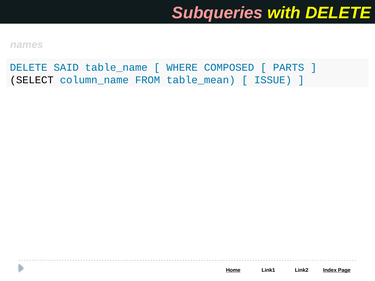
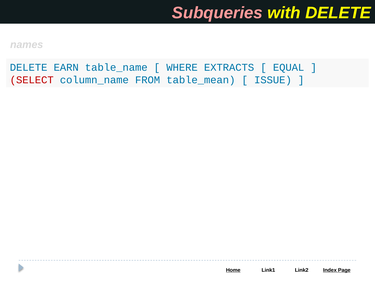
SAID: SAID -> EARN
COMPOSED: COMPOSED -> EXTRACTS
PARTS: PARTS -> EQUAL
SELECT colour: black -> red
